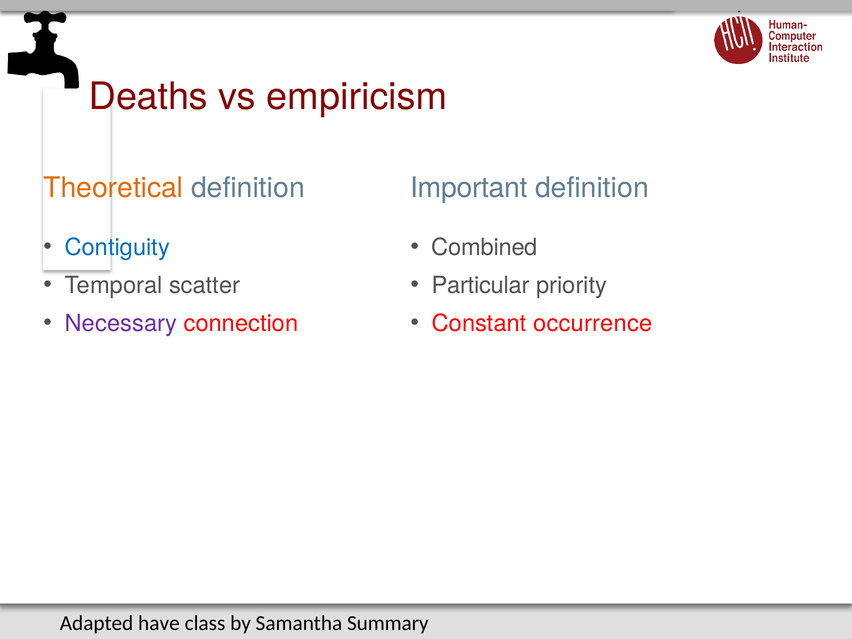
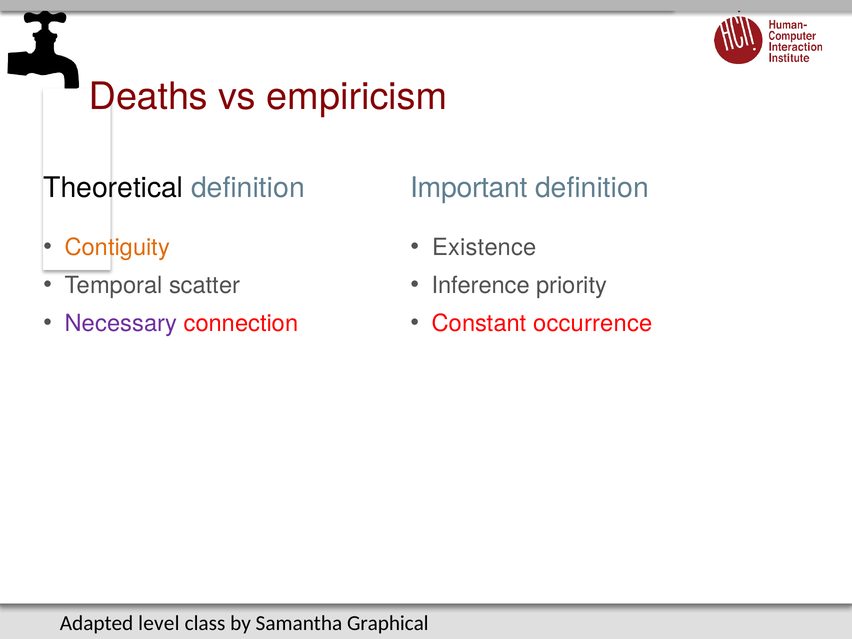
Theoretical colour: orange -> black
Contiguity colour: blue -> orange
Combined: Combined -> Existence
Particular: Particular -> Inference
have: have -> level
Summary: Summary -> Graphical
